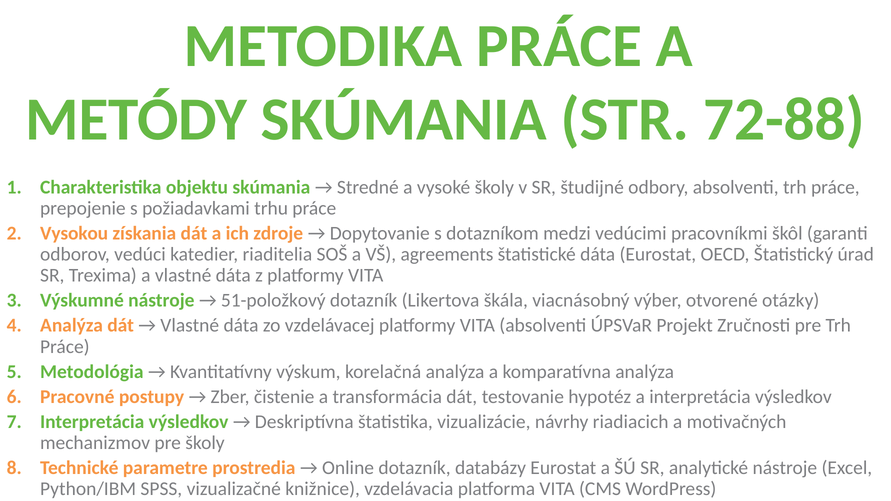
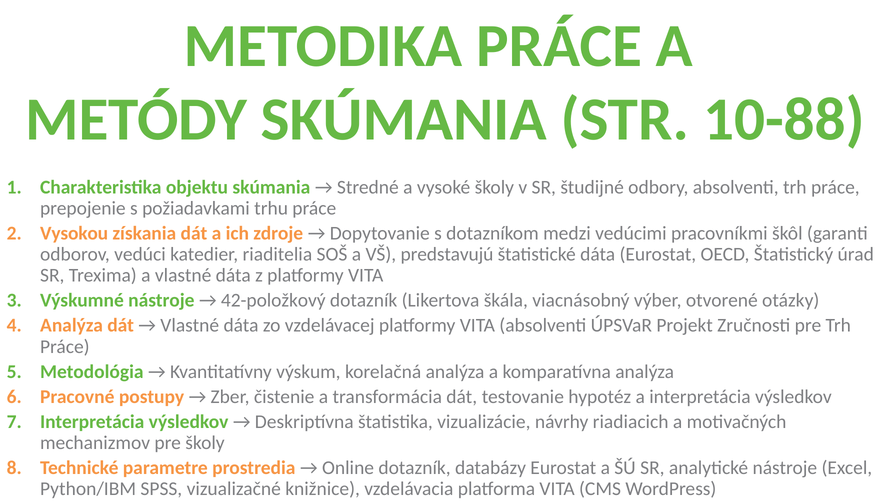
72-88: 72-88 -> 10-88
agreements: agreements -> predstavujú
51-položkový: 51-položkový -> 42-položkový
